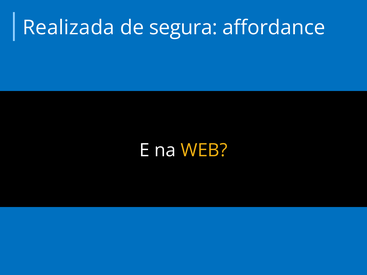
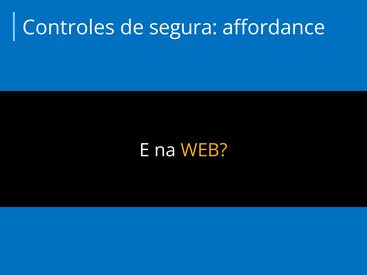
Realizada: Realizada -> Controles
